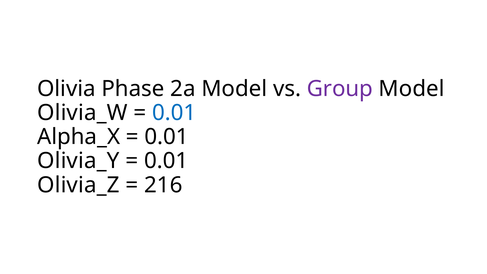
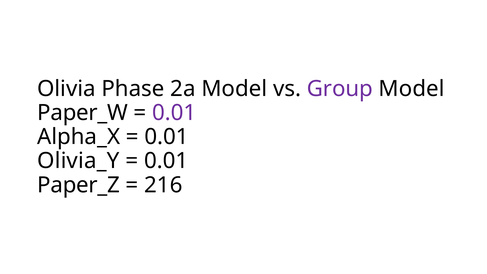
Olivia_W: Olivia_W -> Paper_W
0.01 at (174, 113) colour: blue -> purple
Olivia_Z: Olivia_Z -> Paper_Z
